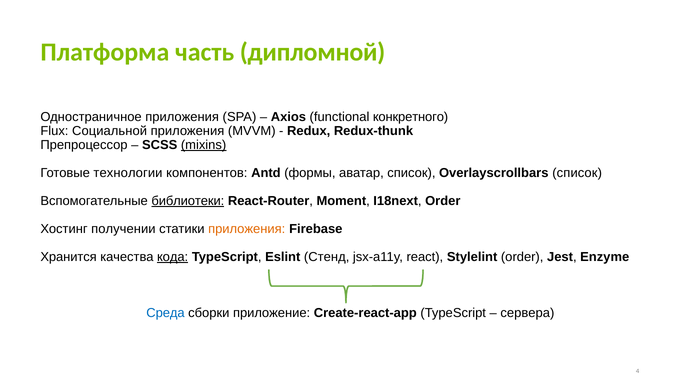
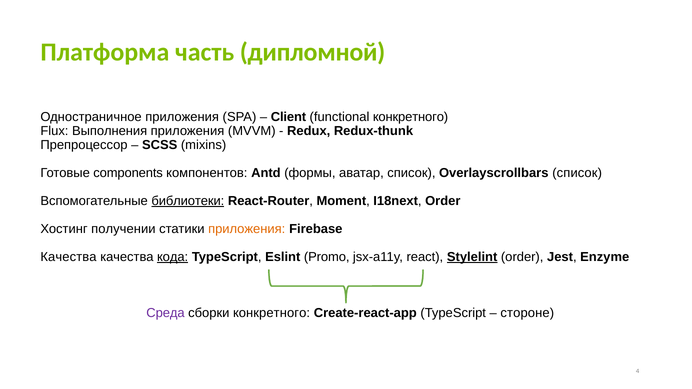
Axios: Axios -> Client
Социальной: Социальной -> Выполнения
mixins underline: present -> none
технологии: технологии -> components
Хранится at (69, 257): Хранится -> Качества
Стенд: Стенд -> Promo
Stylelint underline: none -> present
Среда colour: blue -> purple
сборки приложение: приложение -> конкретного
сервера: сервера -> стороне
